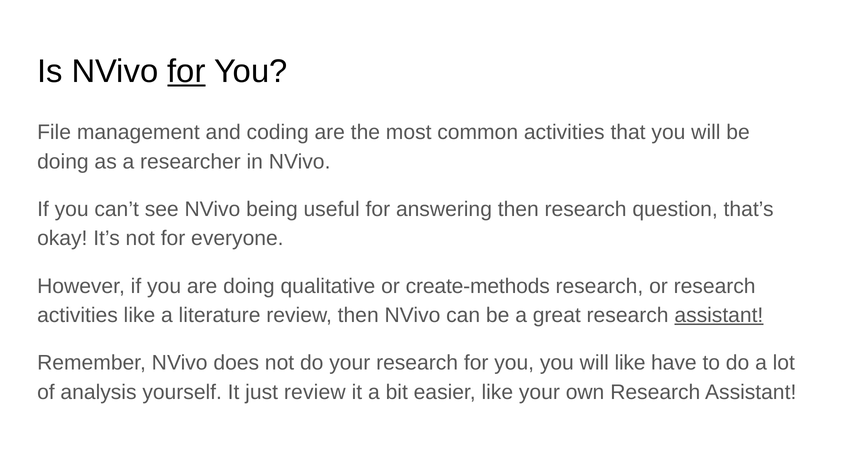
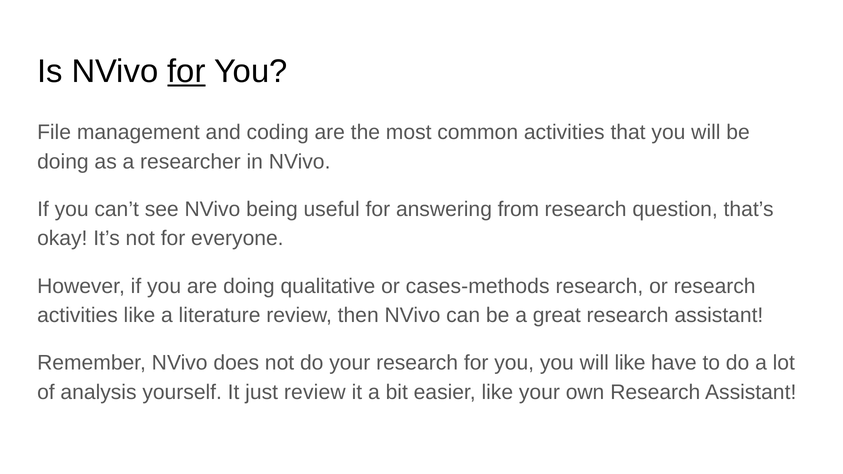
answering then: then -> from
create-methods: create-methods -> cases-methods
assistant at (719, 315) underline: present -> none
